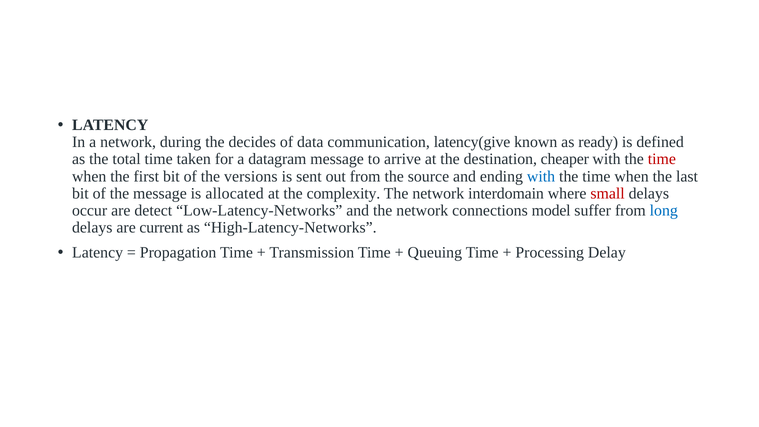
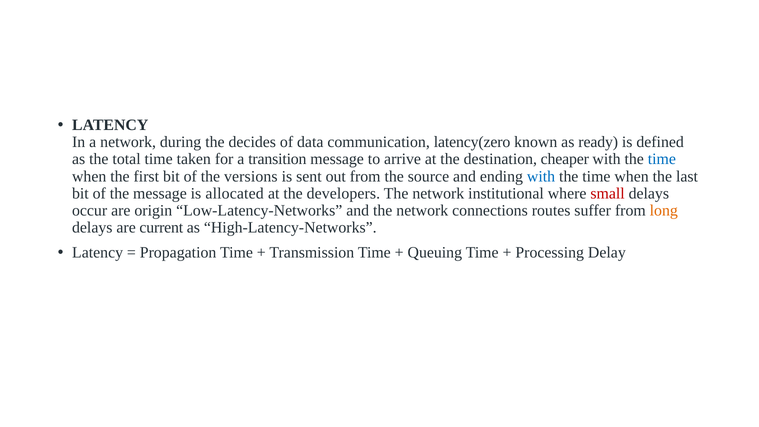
latency(give: latency(give -> latency(zero
datagram: datagram -> transition
time at (662, 159) colour: red -> blue
complexity: complexity -> developers
interdomain: interdomain -> institutional
detect: detect -> origin
model: model -> routes
long colour: blue -> orange
